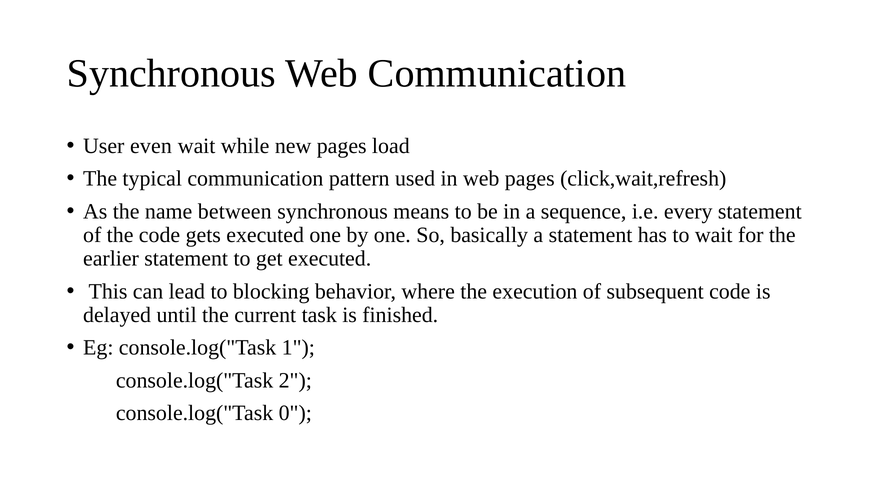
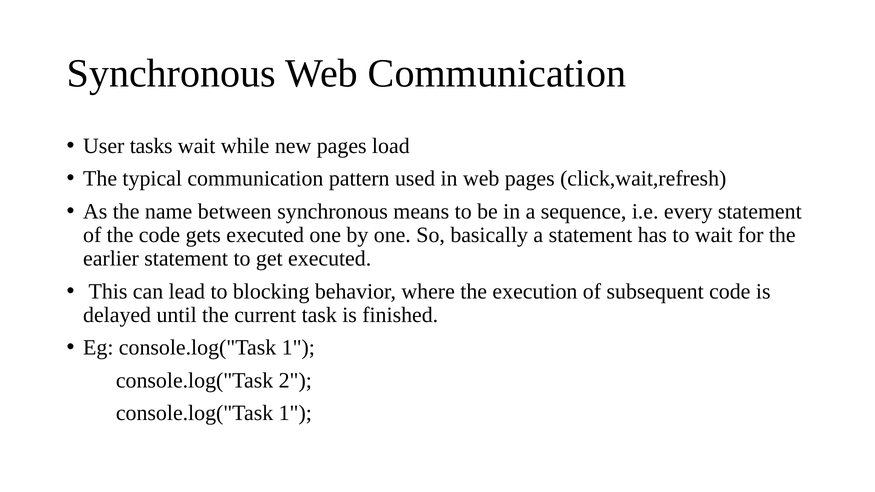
even: even -> tasks
0 at (295, 413): 0 -> 1
